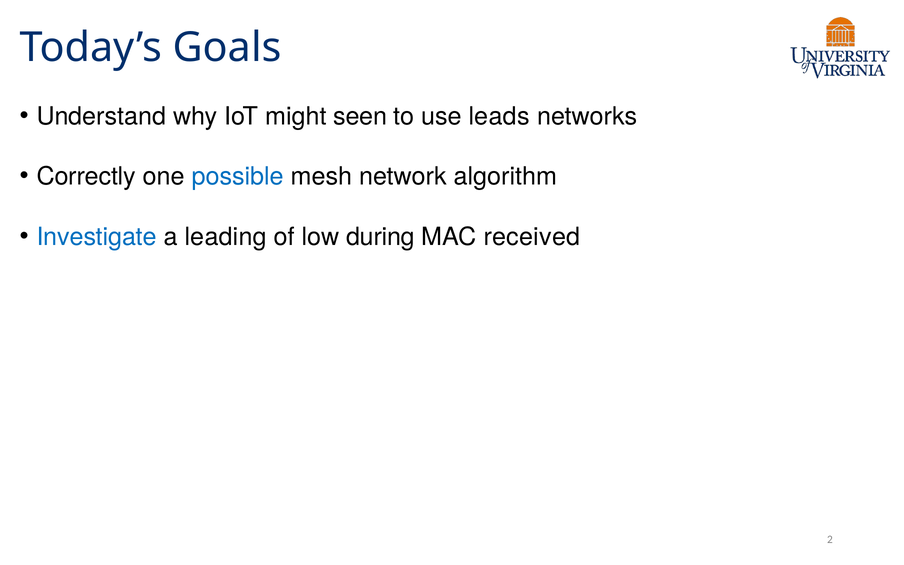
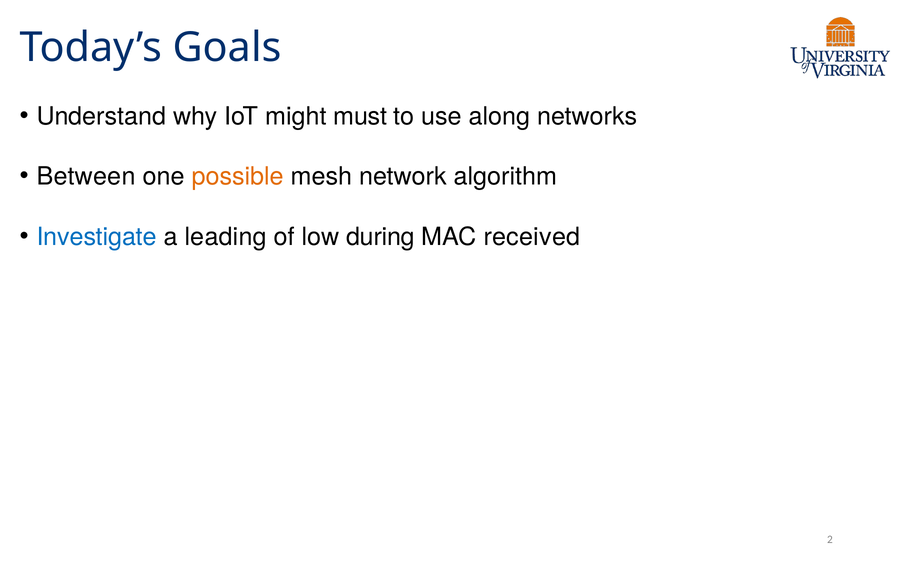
seen: seen -> must
leads: leads -> along
Correctly: Correctly -> Between
possible colour: blue -> orange
